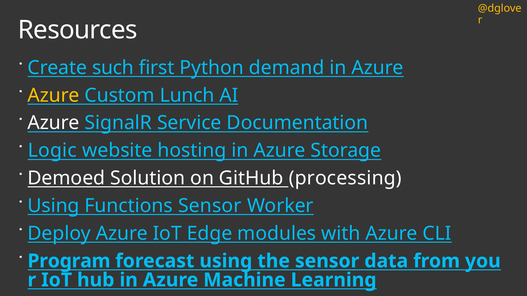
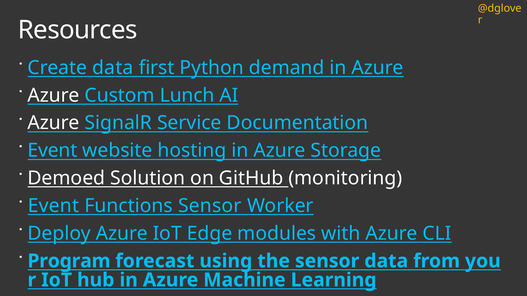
Create such: such -> data
Azure at (54, 95) colour: yellow -> white
Logic at (52, 151): Logic -> Event
processing: processing -> monitoring
Using at (54, 206): Using -> Event
